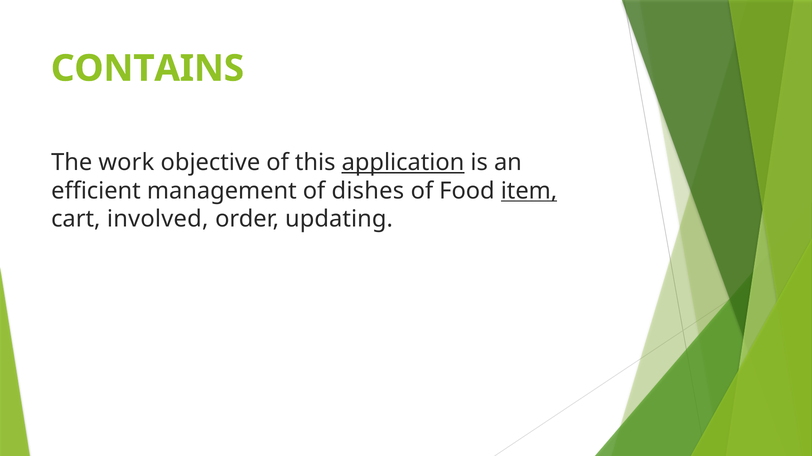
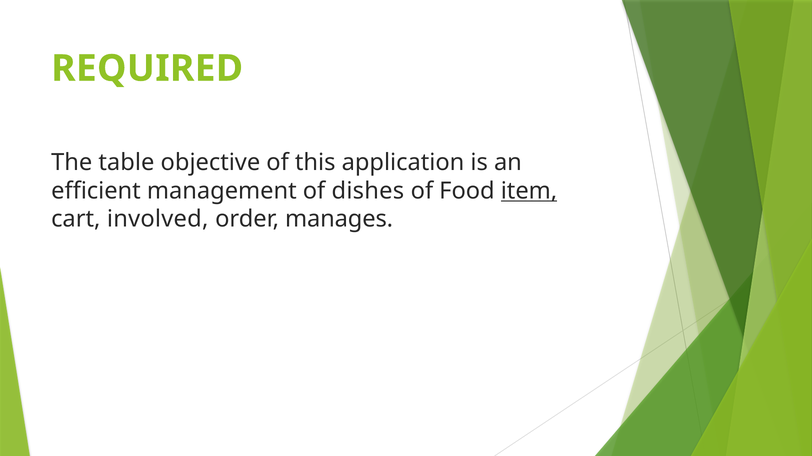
CONTAINS: CONTAINS -> REQUIRED
work: work -> table
application underline: present -> none
updating: updating -> manages
